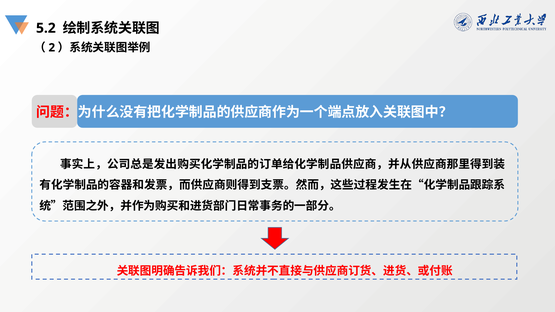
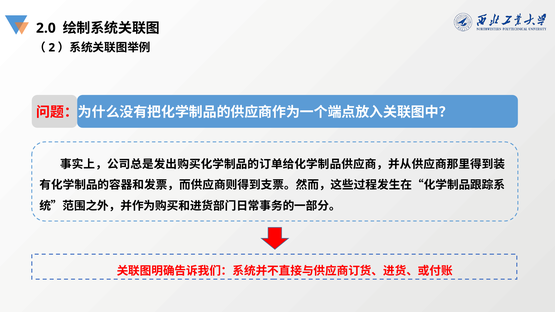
5.2: 5.2 -> 2.0
